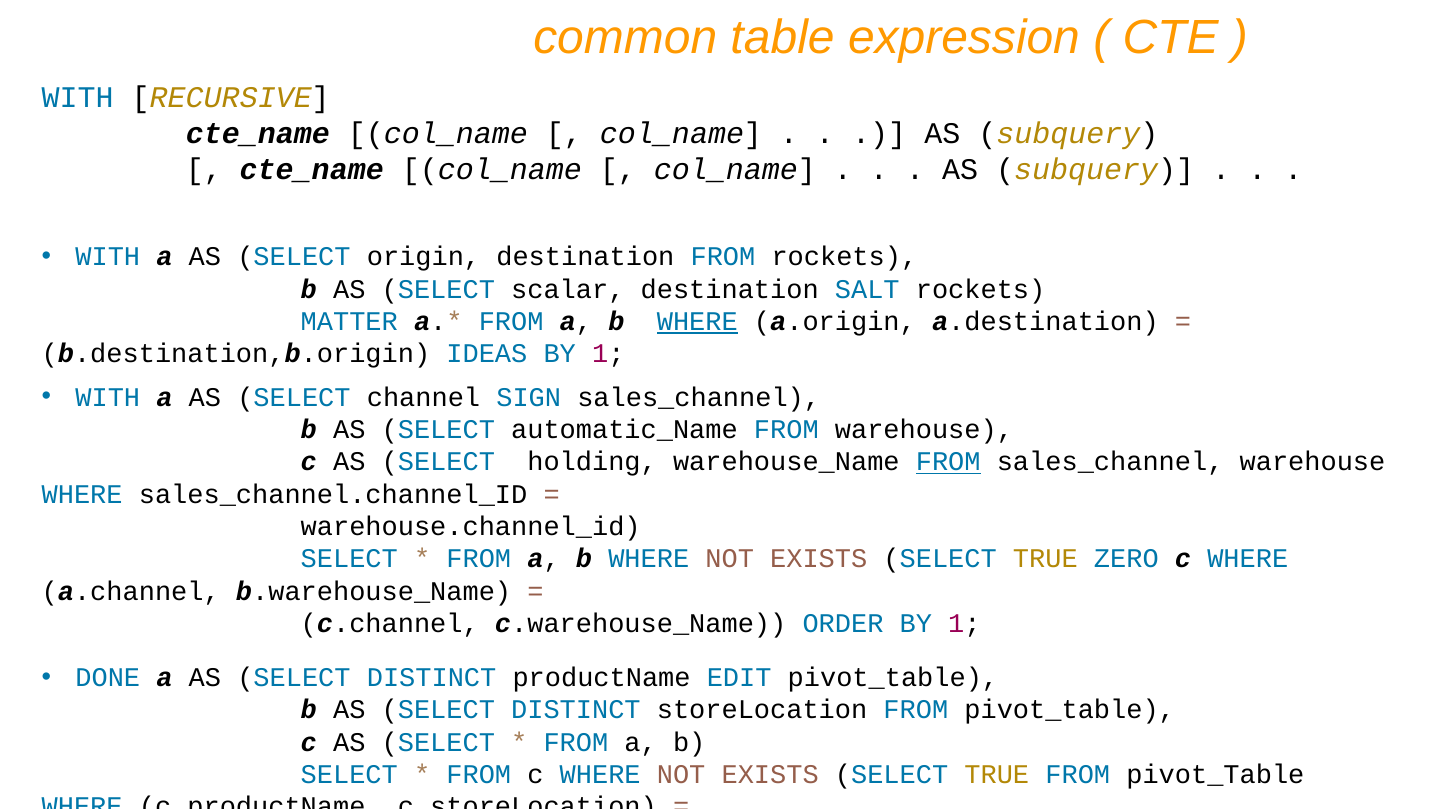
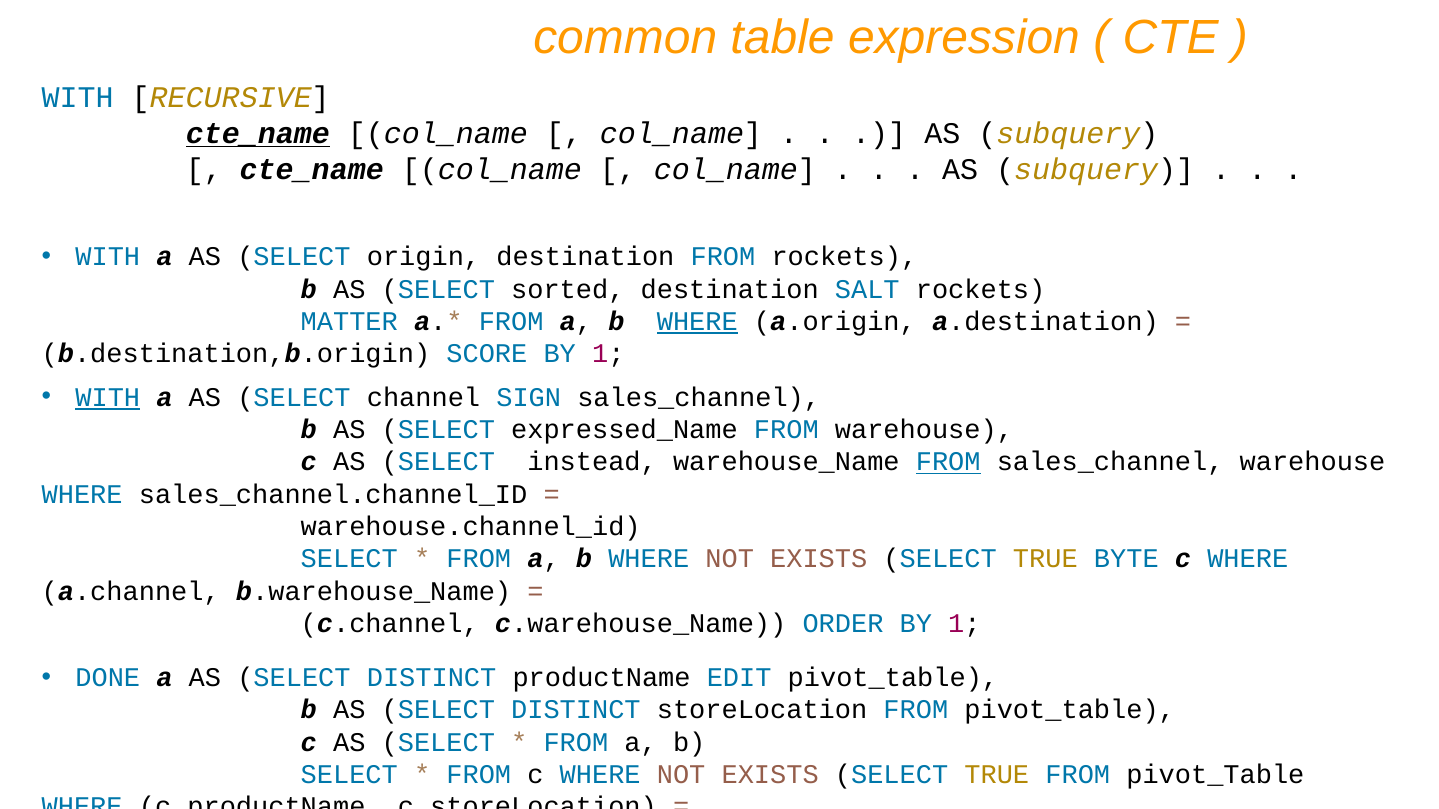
cte_name at (258, 134) underline: none -> present
scalar: scalar -> sorted
IDEAS: IDEAS -> SCORE
WITH at (108, 397) underline: none -> present
automatic_Name: automatic_Name -> expressed_Name
holding: holding -> instead
ZERO: ZERO -> BYTE
